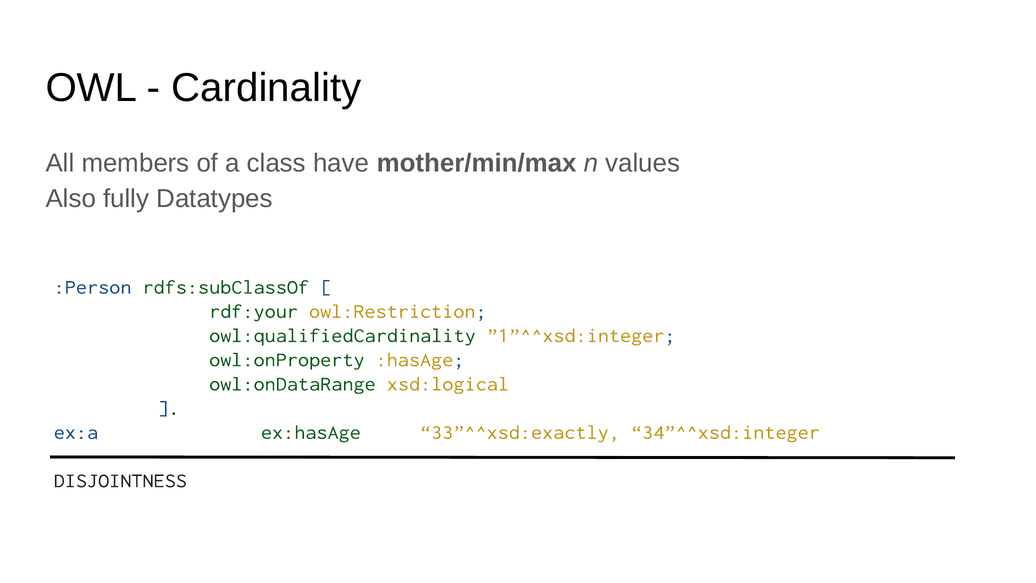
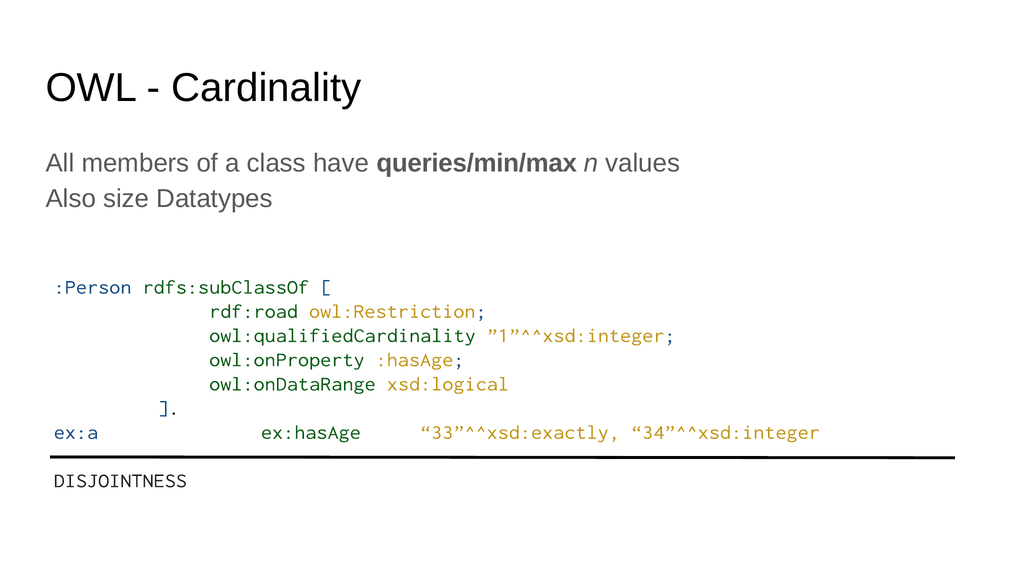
mother/min/max: mother/min/max -> queries/min/max
fully: fully -> size
rdf:your: rdf:your -> rdf:road
